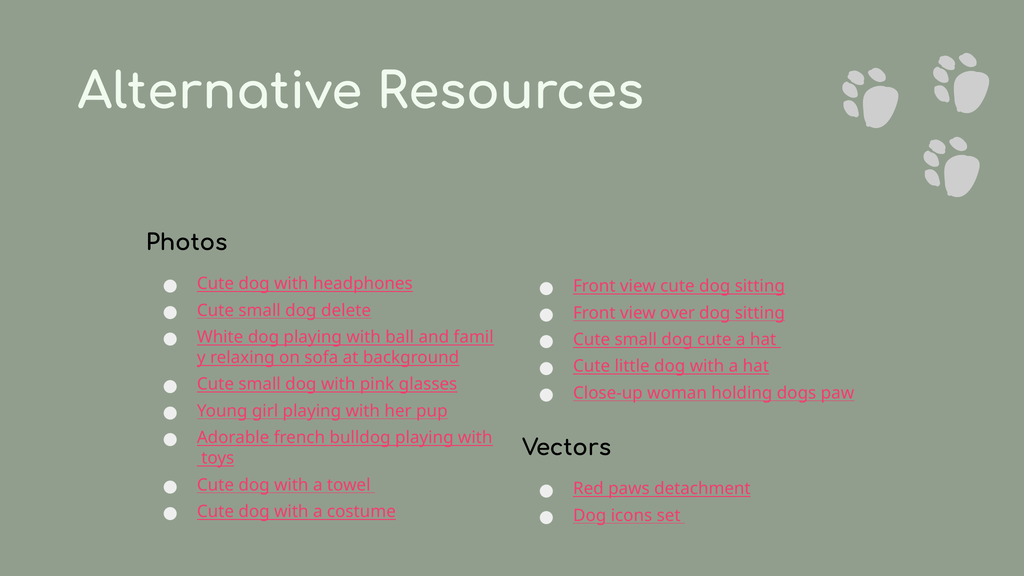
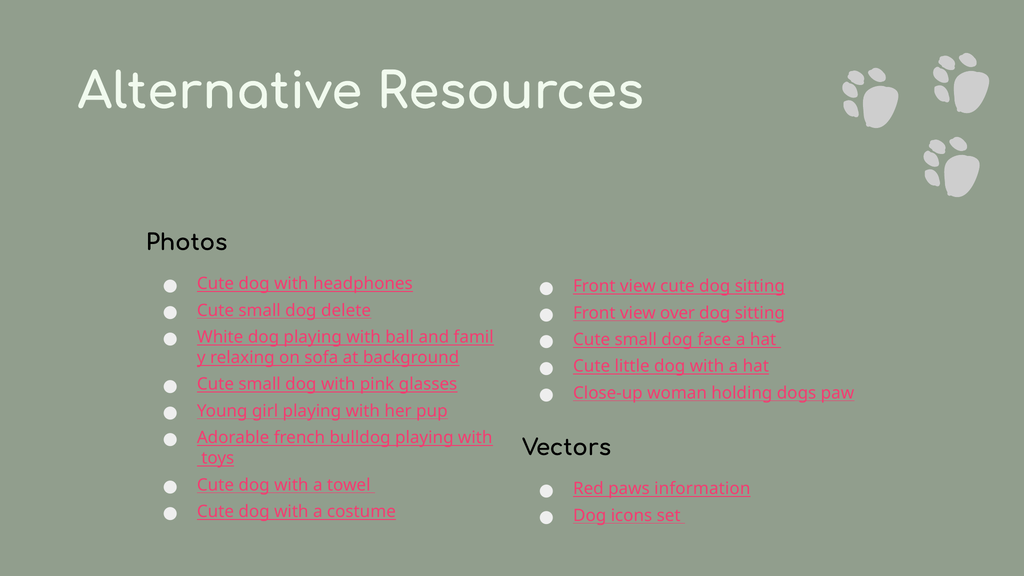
dog cute: cute -> face
detachment: detachment -> information
